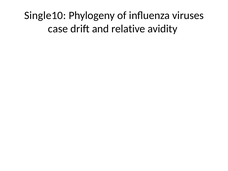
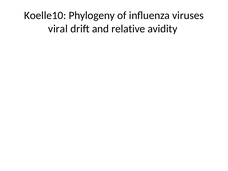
Single10: Single10 -> Koelle10
case: case -> viral
